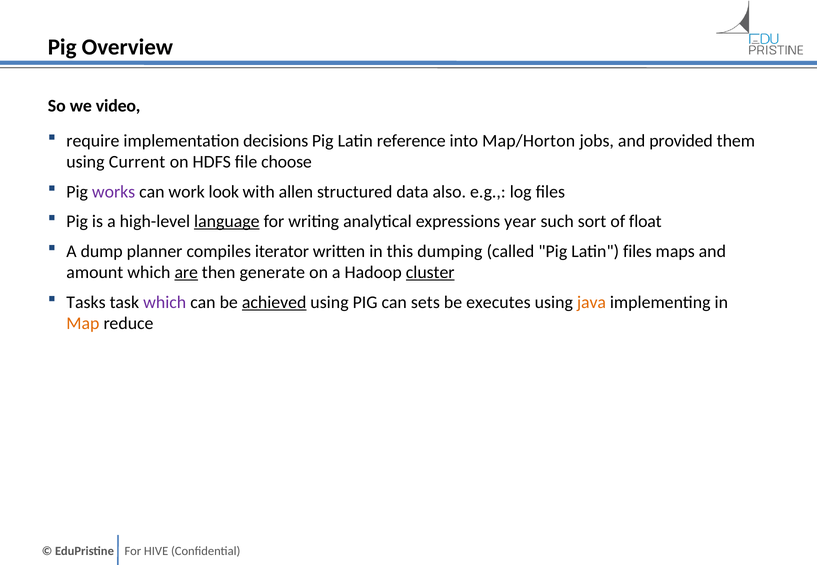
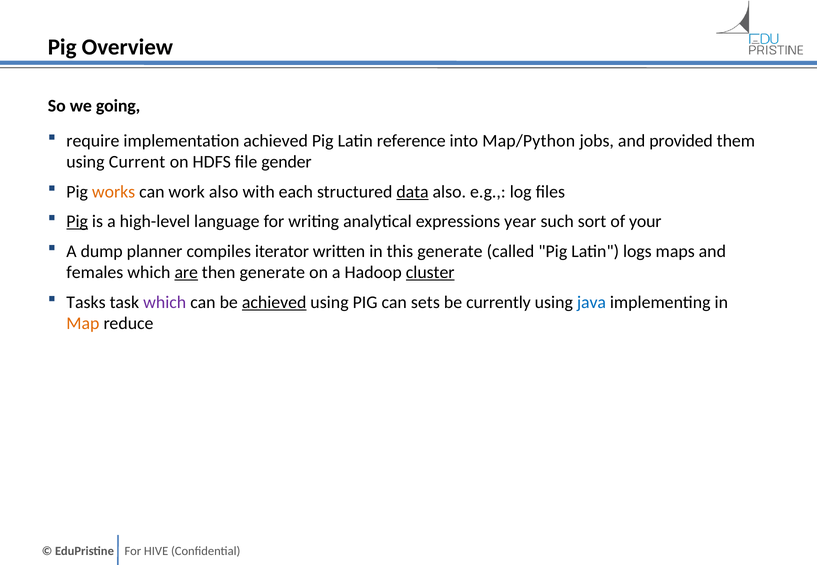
video: video -> going
implementation decisions: decisions -> achieved
Map/Horton: Map/Horton -> Map/Python
choose: choose -> gender
works colour: purple -> orange
work look: look -> also
allen: allen -> each
data underline: none -> present
Pig at (77, 222) underline: none -> present
language underline: present -> none
float: float -> your
this dumping: dumping -> generate
Latin files: files -> logs
amount: amount -> females
executes: executes -> currently
java colour: orange -> blue
